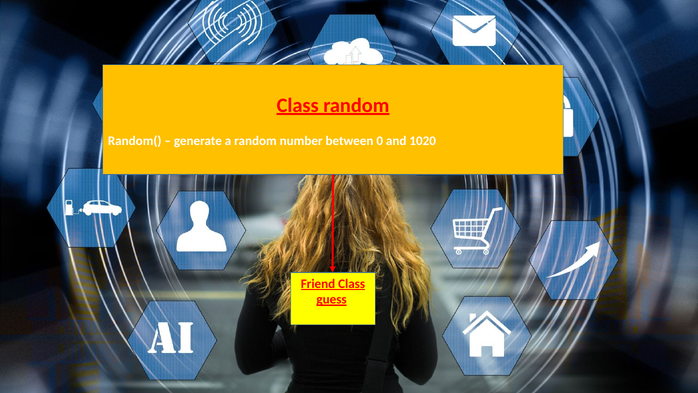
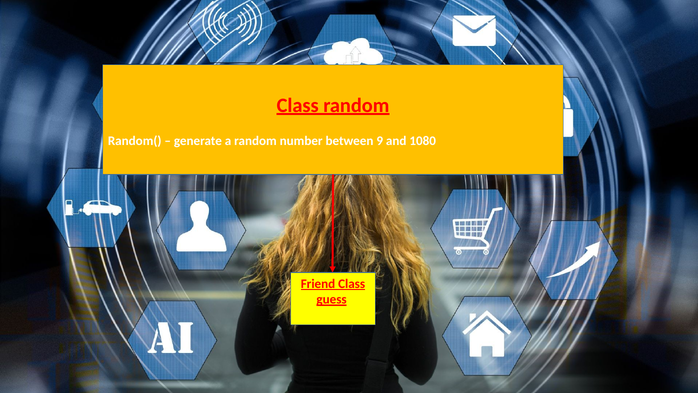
0: 0 -> 9
1020: 1020 -> 1080
